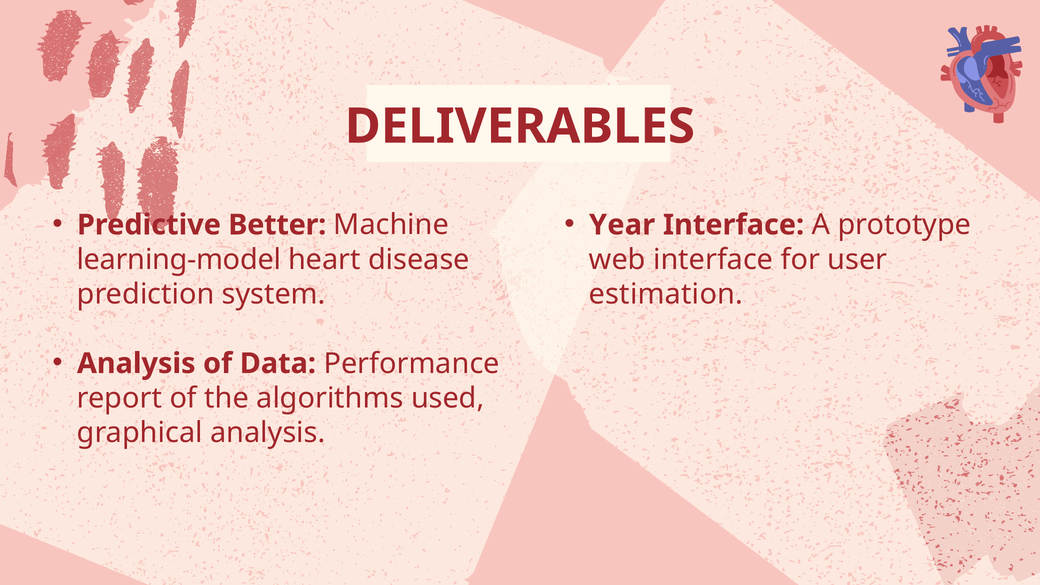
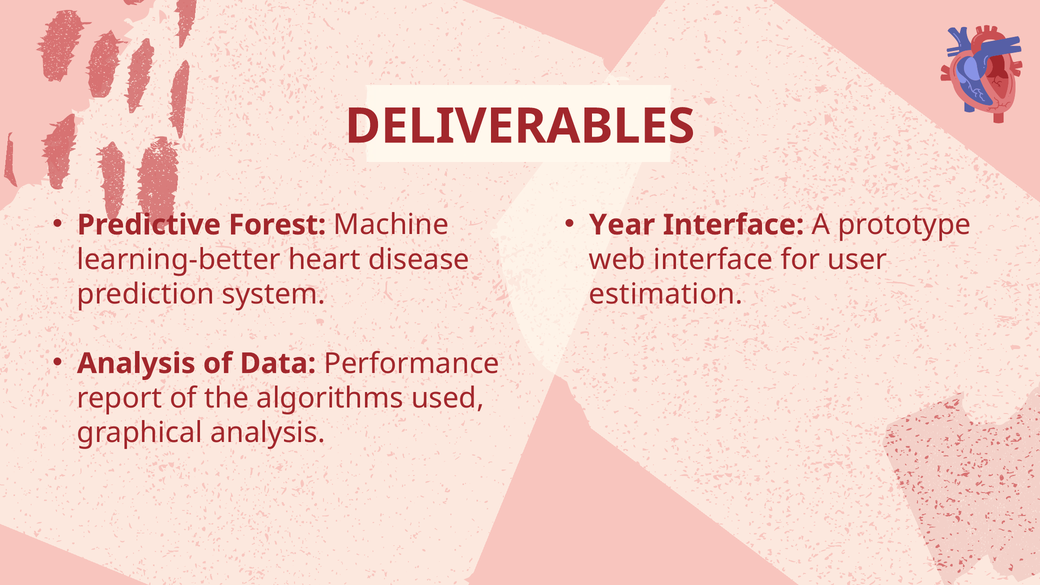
Better: Better -> Forest
learning-model: learning-model -> learning-better
